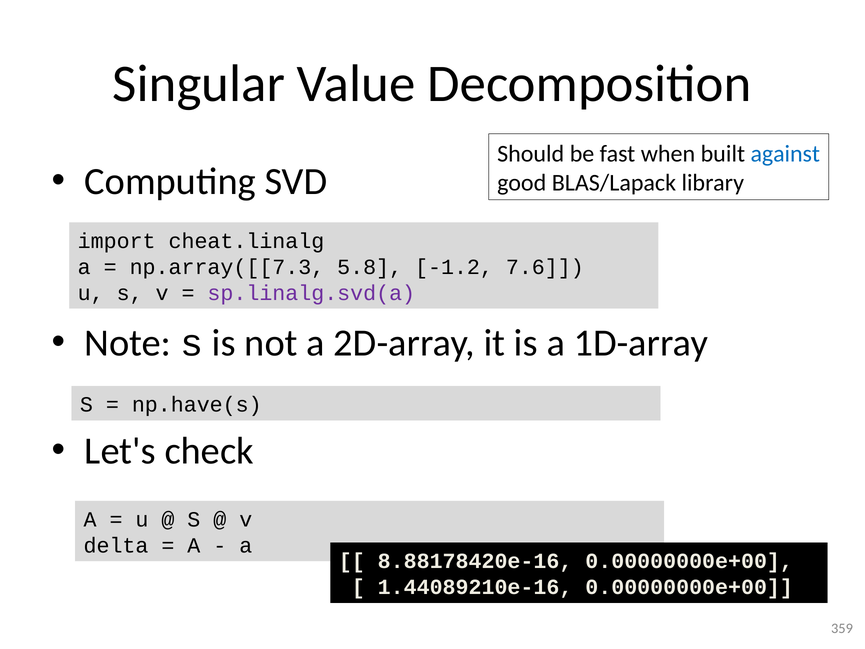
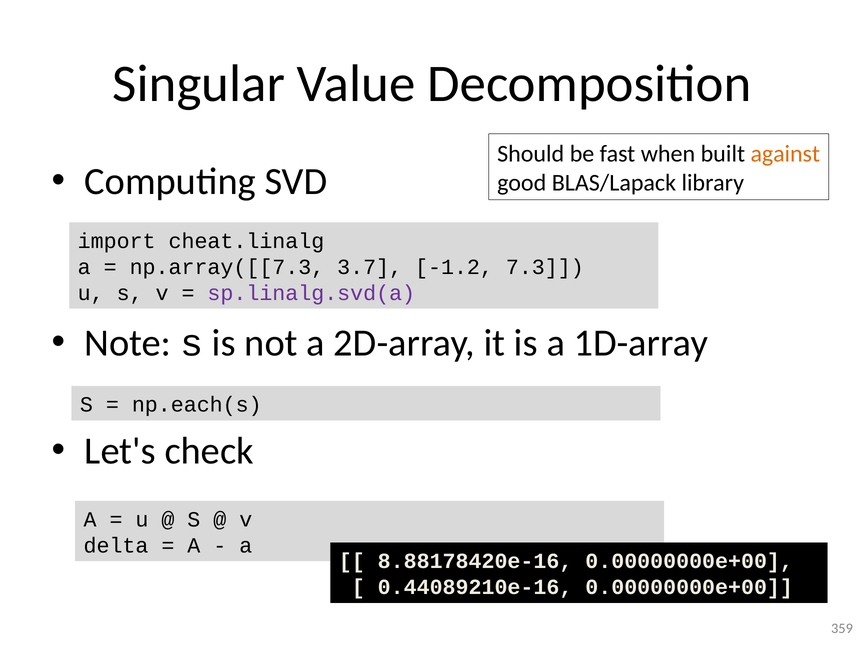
against colour: blue -> orange
5.8: 5.8 -> 3.7
7.6: 7.6 -> 7.3
np.have(s: np.have(s -> np.each(s
1.44089210e-16: 1.44089210e-16 -> 0.44089210e-16
